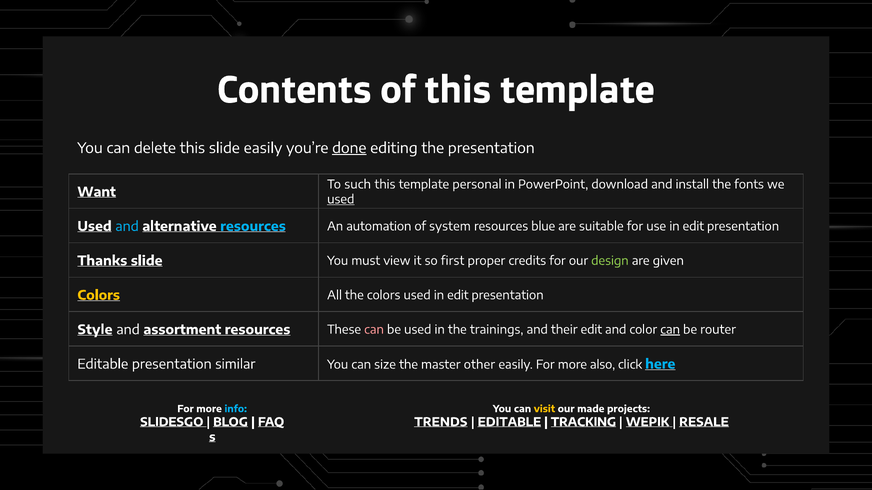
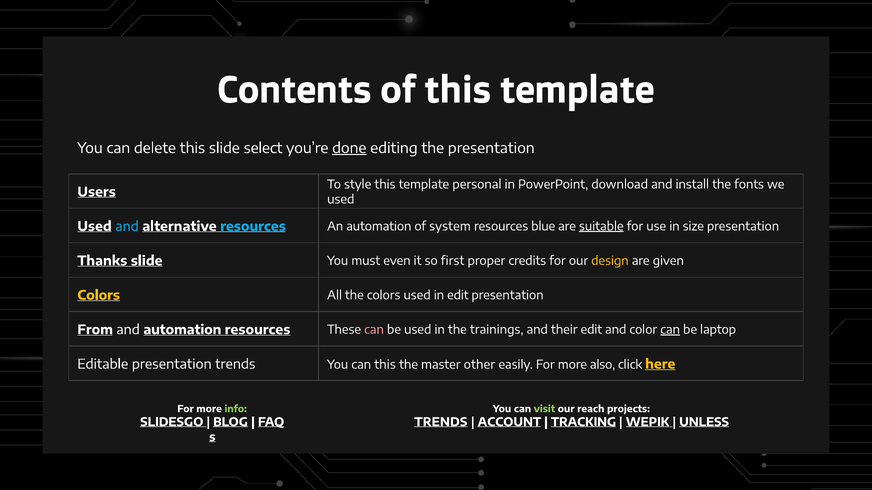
slide easily: easily -> select
such: such -> style
Want: Want -> Users
used at (341, 200) underline: present -> none
suitable underline: none -> present
use in edit: edit -> size
view: view -> even
design colour: light green -> yellow
Style: Style -> From
and assortment: assortment -> automation
router: router -> laptop
presentation similar: similar -> trends
can size: size -> this
here colour: light blue -> yellow
info colour: light blue -> light green
visit colour: yellow -> light green
made: made -> reach
EDITABLE at (509, 423): EDITABLE -> ACCOUNT
RESALE: RESALE -> UNLESS
